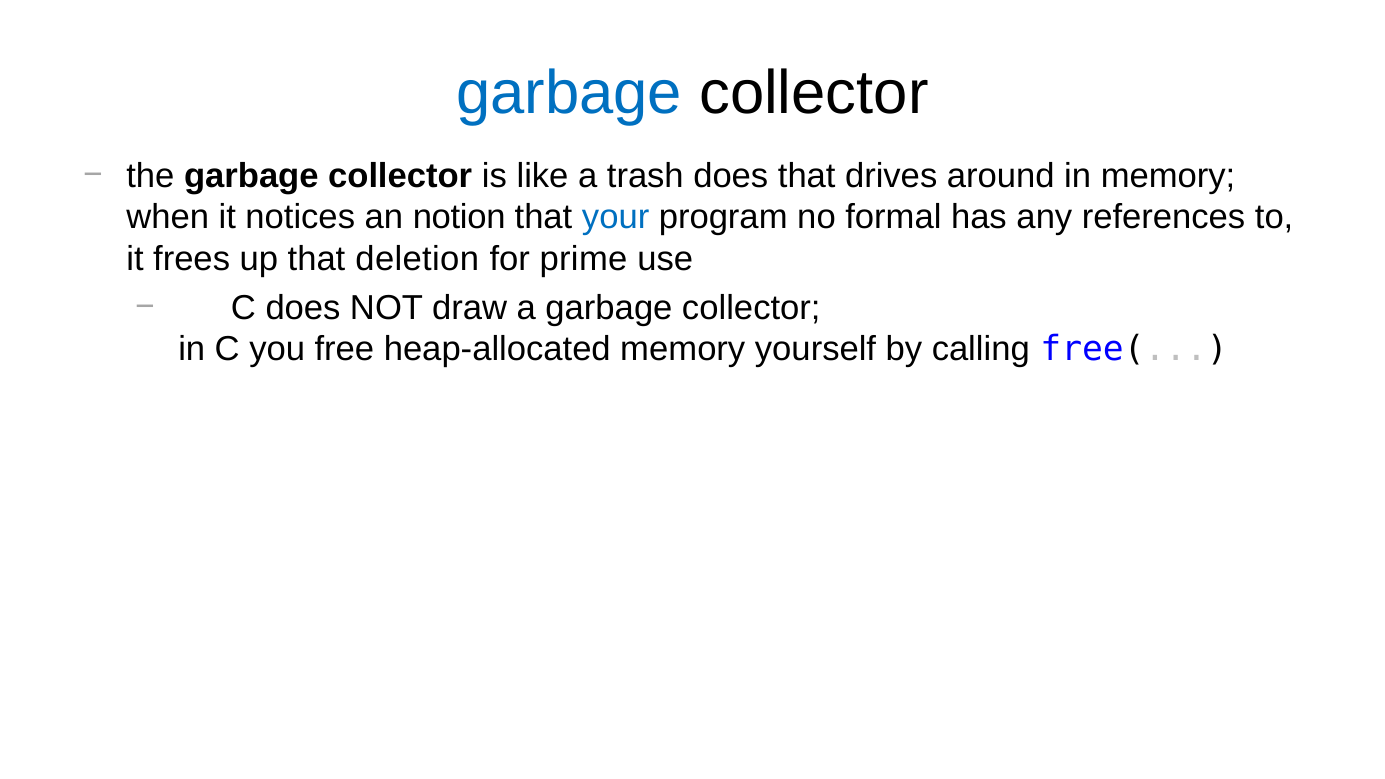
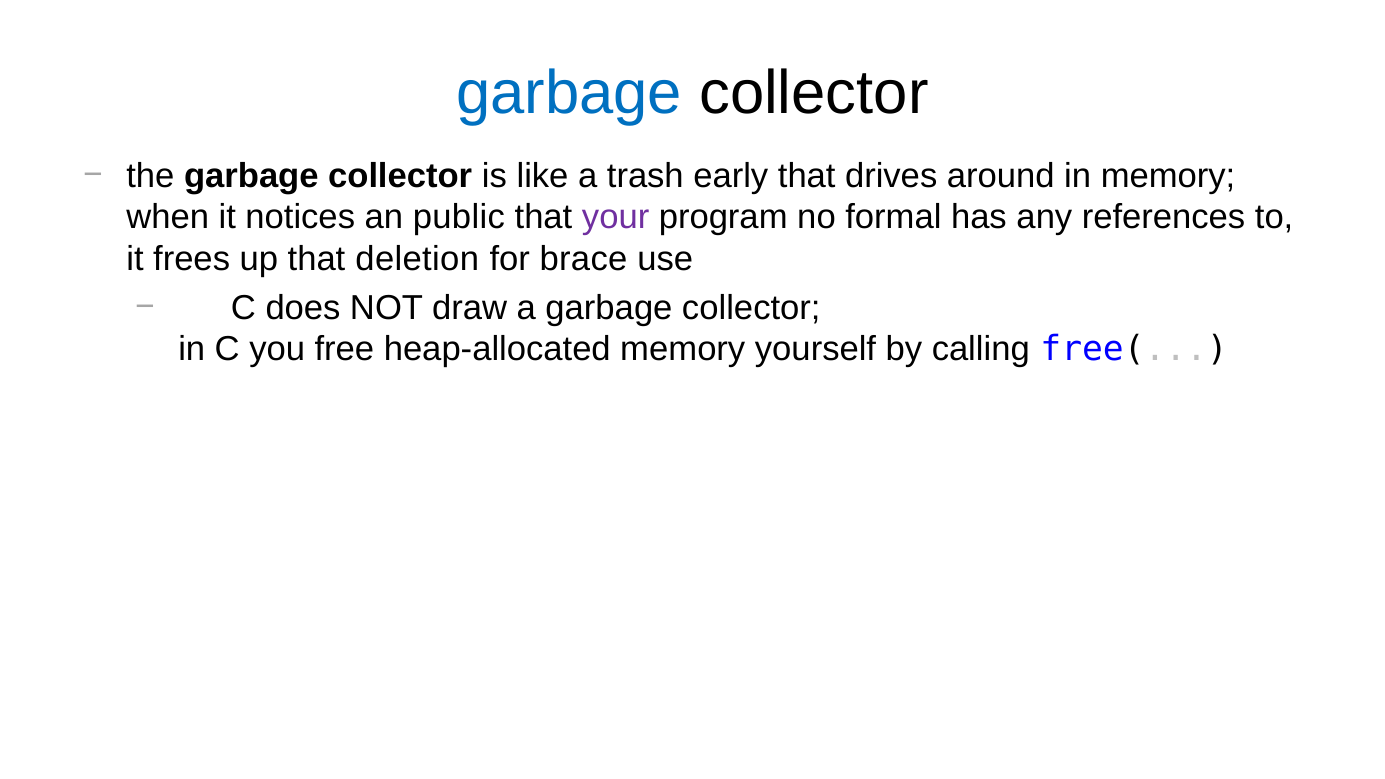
trash does: does -> early
notion: notion -> public
your colour: blue -> purple
prime: prime -> brace
